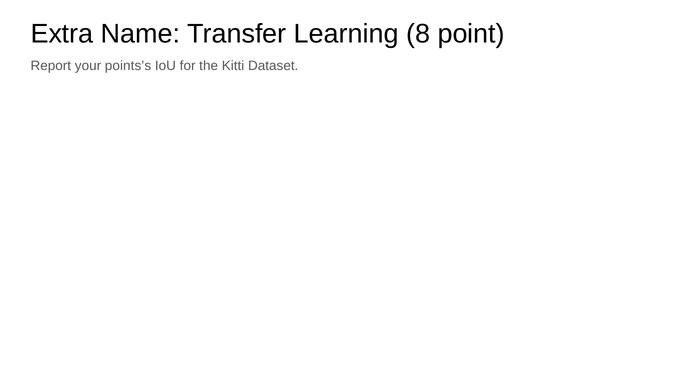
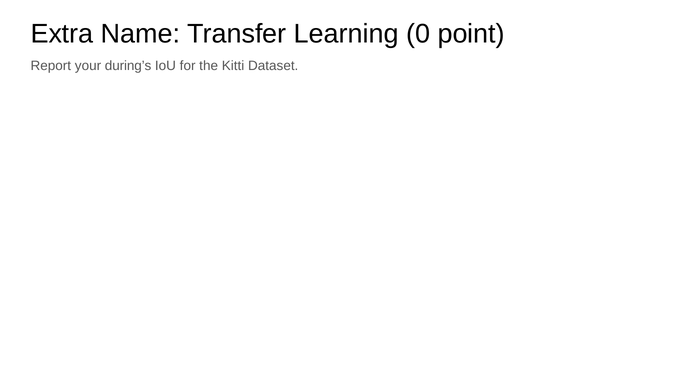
8: 8 -> 0
points’s: points’s -> during’s
